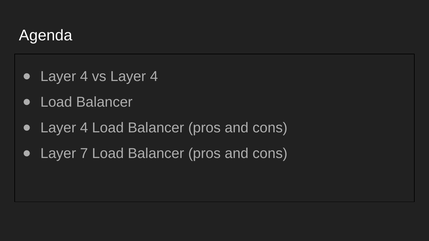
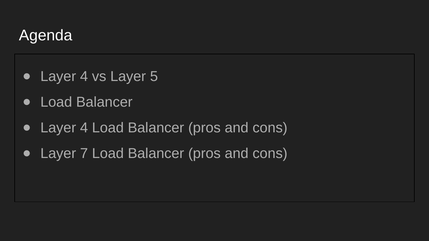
vs Layer 4: 4 -> 5
